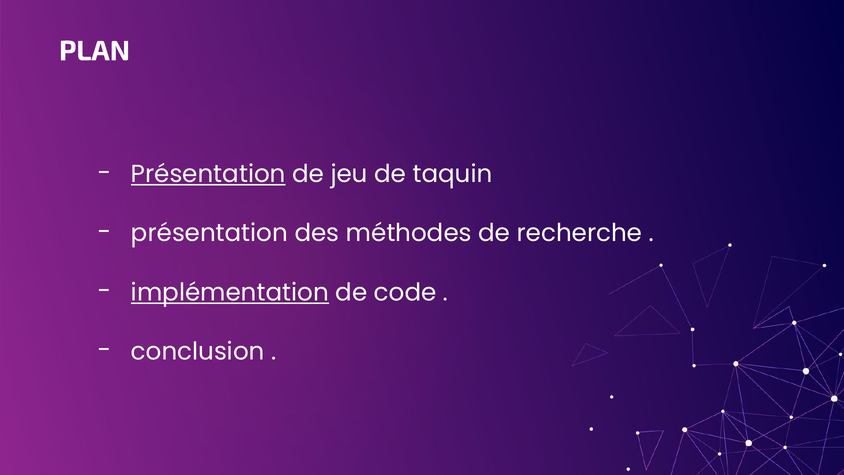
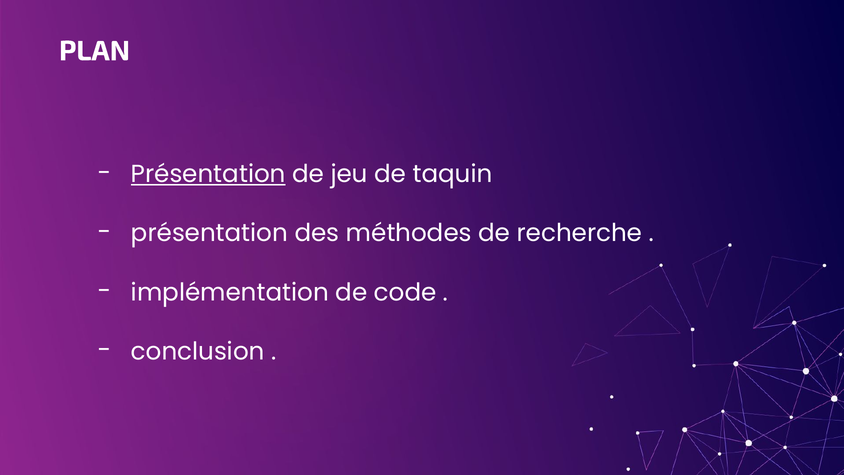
implémentation underline: present -> none
